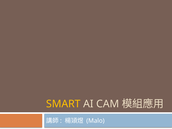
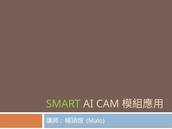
SMART colour: yellow -> light green
